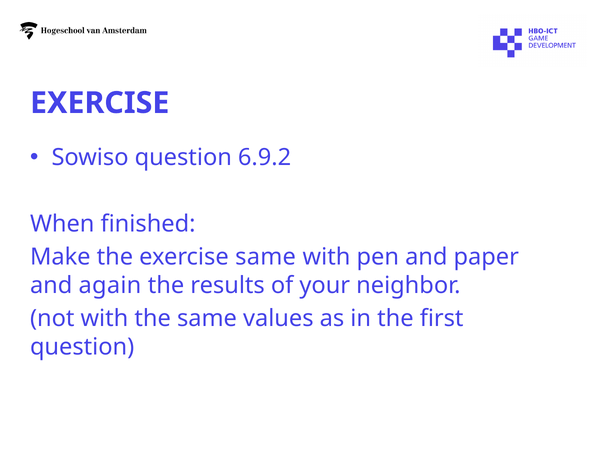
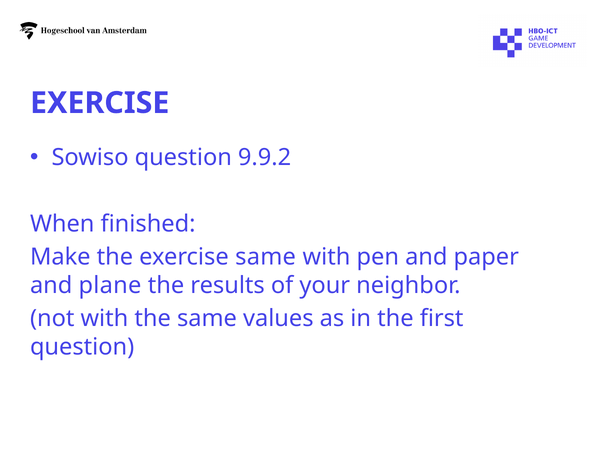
6.9.2: 6.9.2 -> 9.9.2
again: again -> plane
